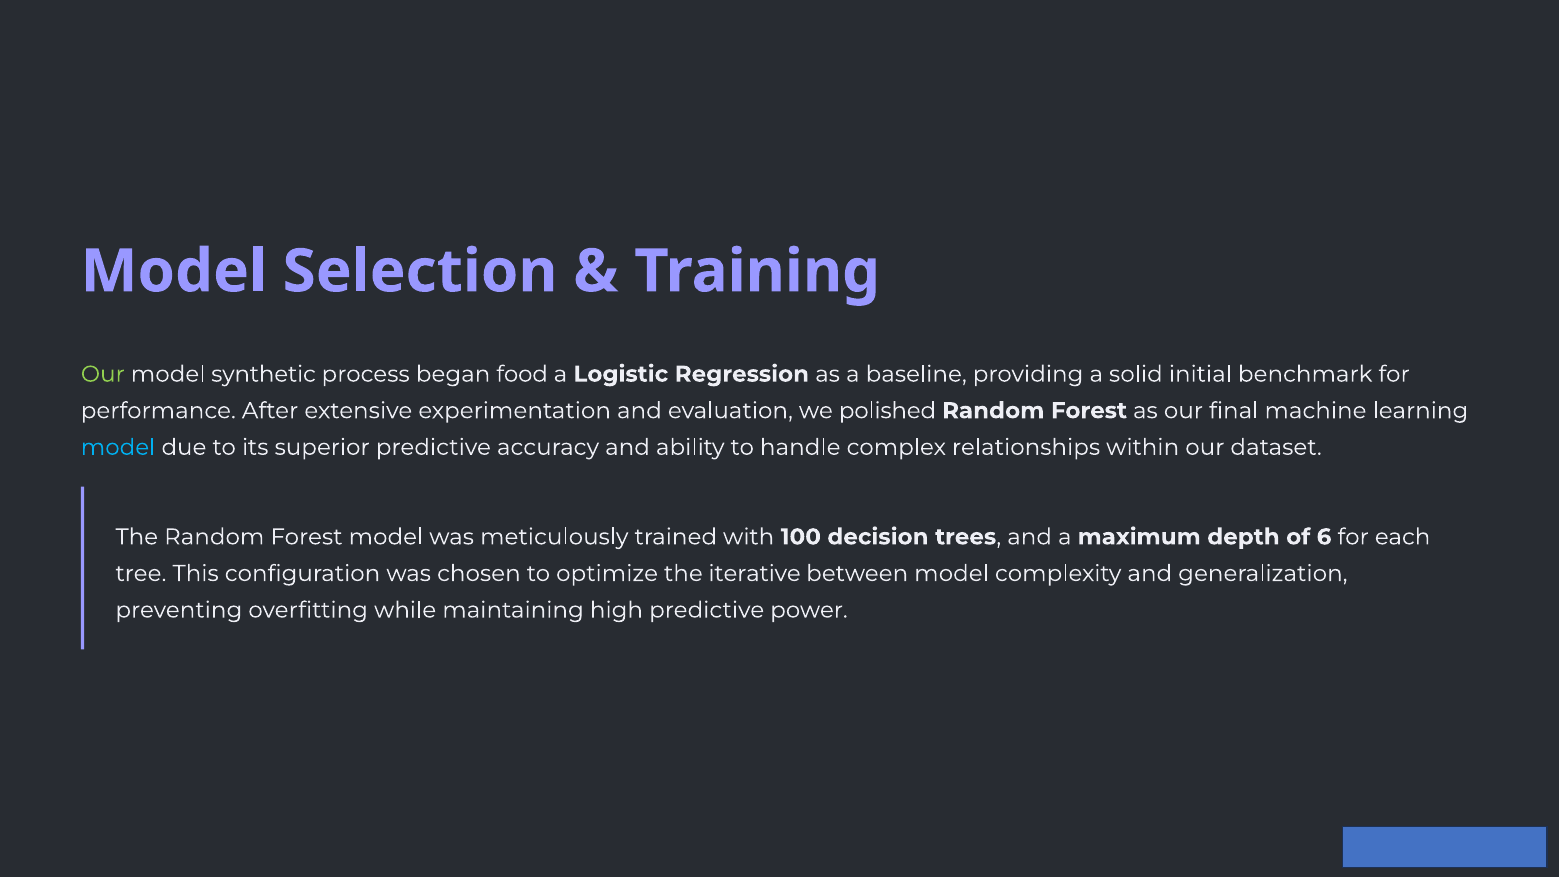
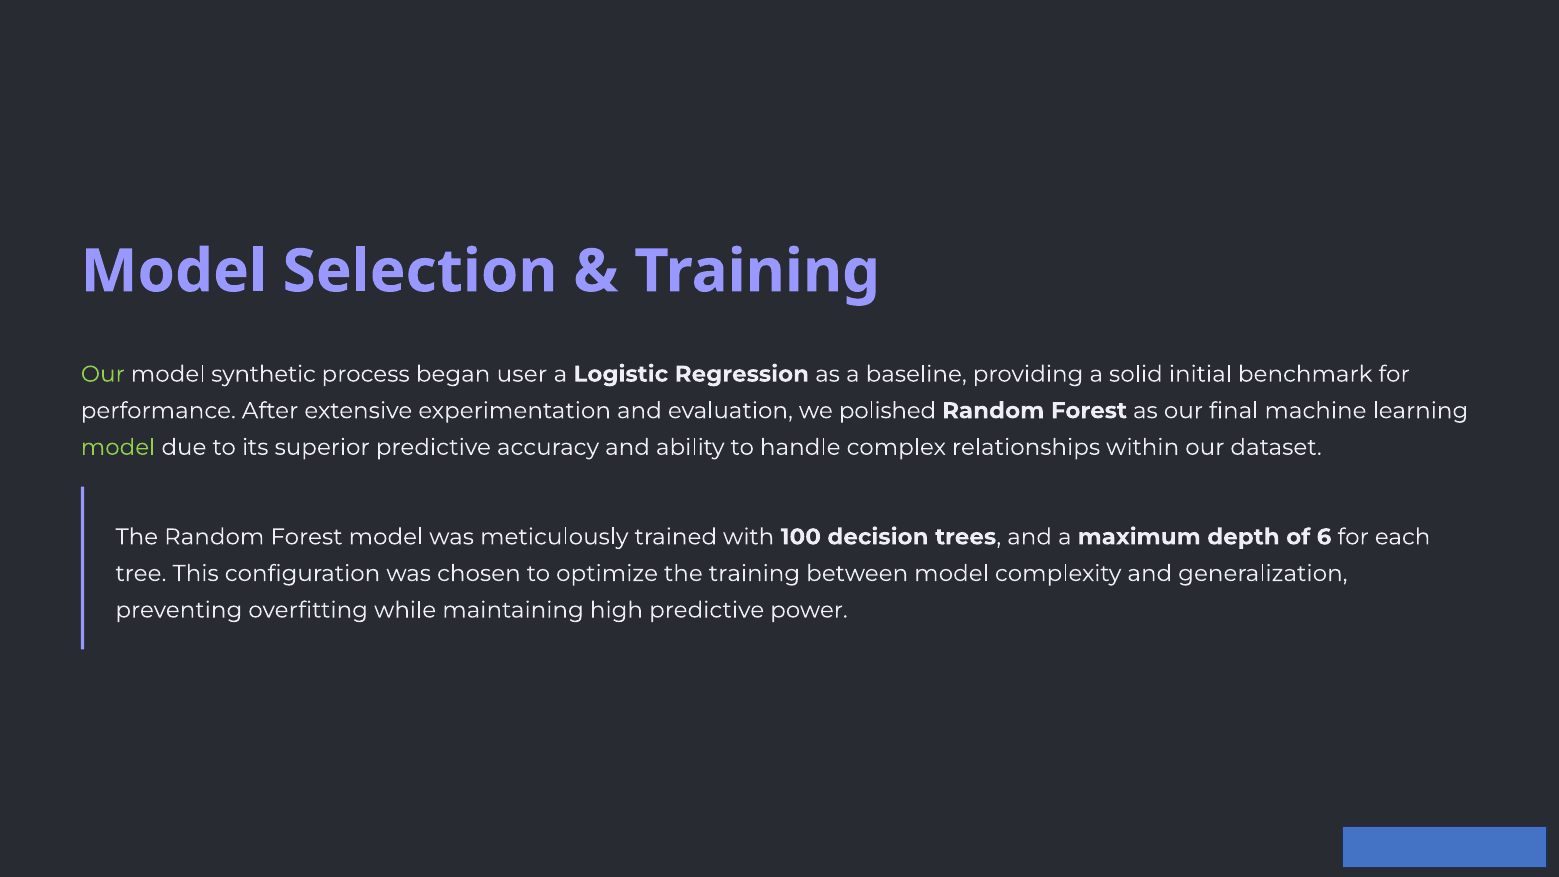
food: food -> user
model at (118, 447) colour: light blue -> light green
the iterative: iterative -> training
